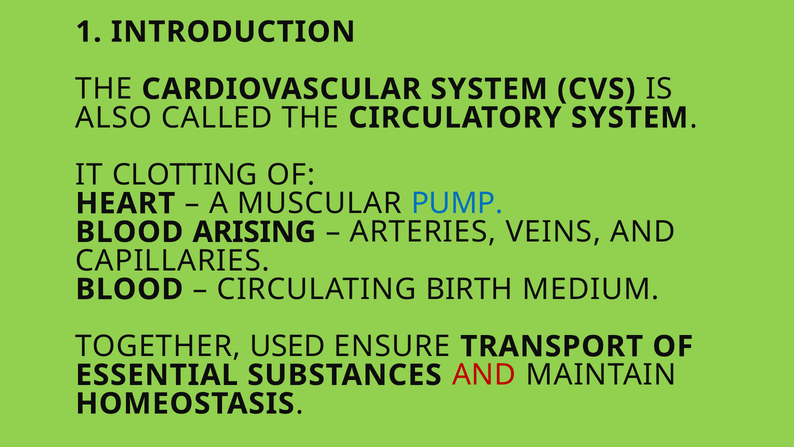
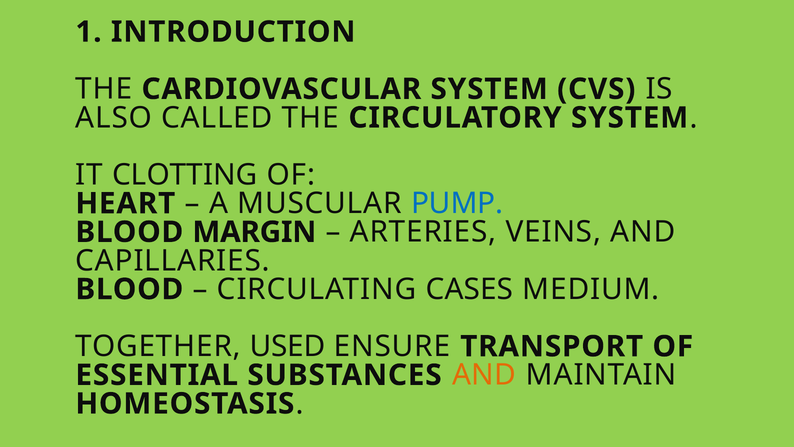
ARISING: ARISING -> MARGIN
BIRTH: BIRTH -> CASES
AND at (484, 375) colour: red -> orange
